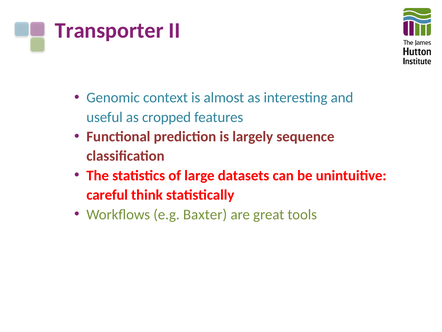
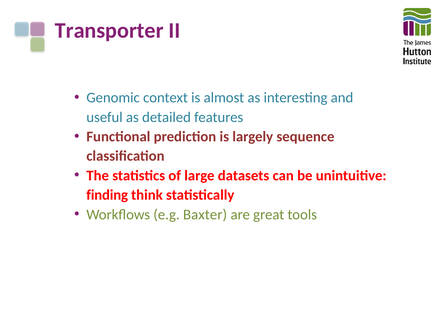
cropped: cropped -> detailed
careful: careful -> finding
